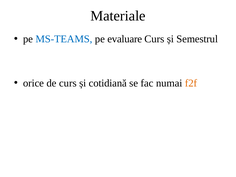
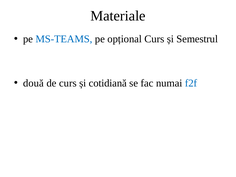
evaluare: evaluare -> opțional
orice: orice -> două
f2f colour: orange -> blue
